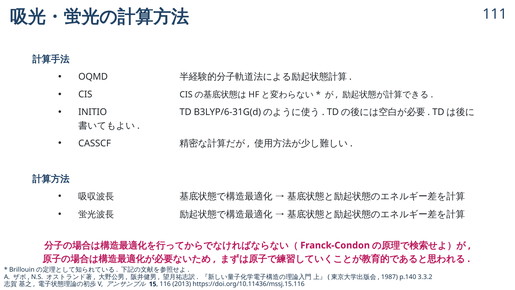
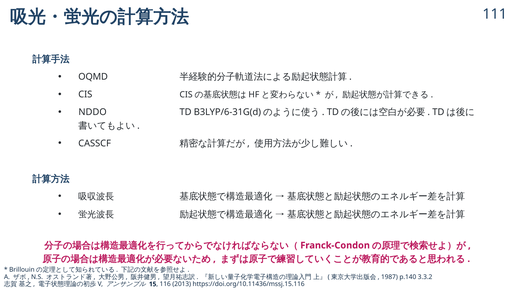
INITIO: INITIO -> NDDO
